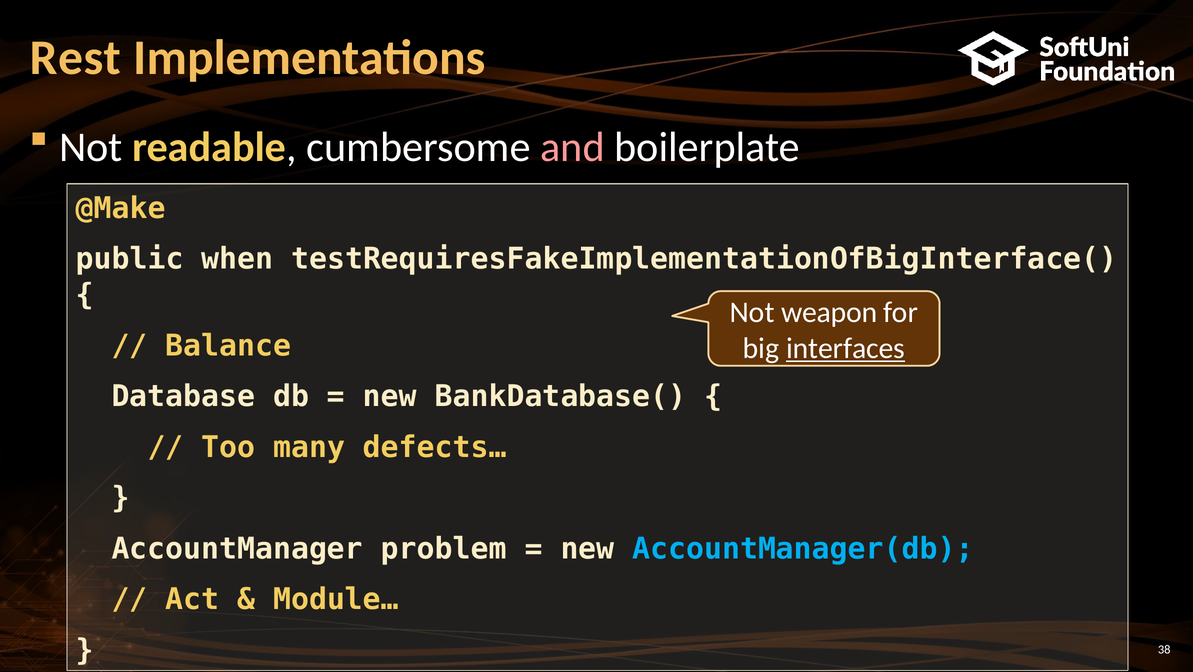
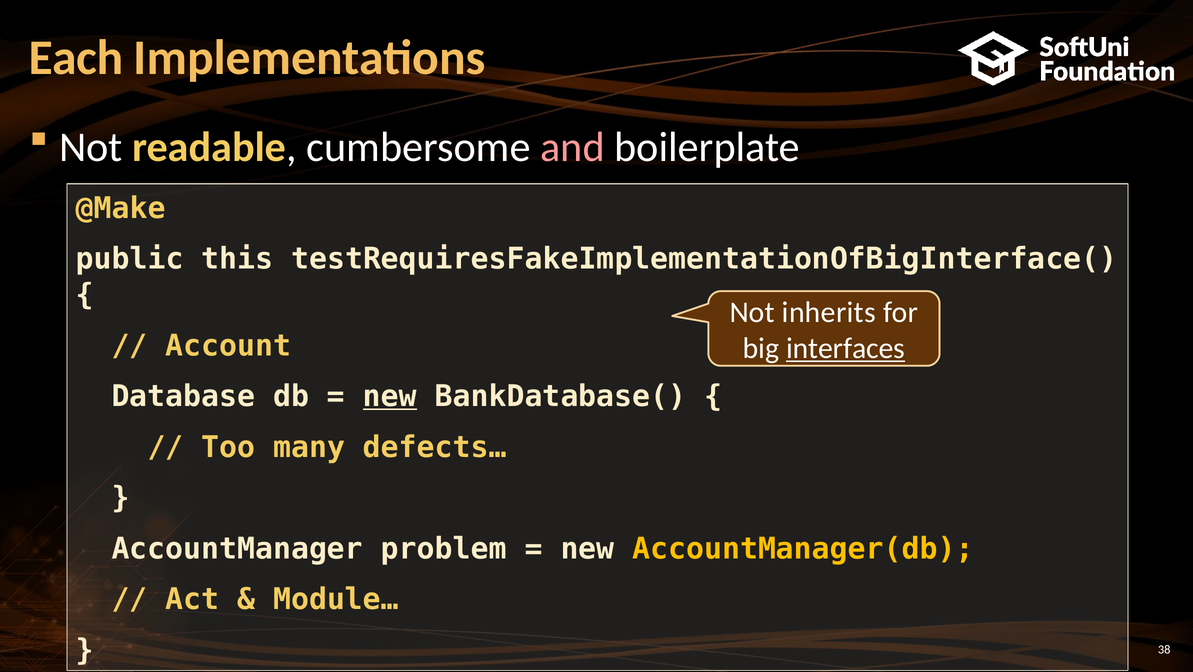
Rest: Rest -> Each
when: when -> this
weapon: weapon -> inherits
Balance: Balance -> Account
new at (390, 396) underline: none -> present
AccountManager(db colour: light blue -> yellow
